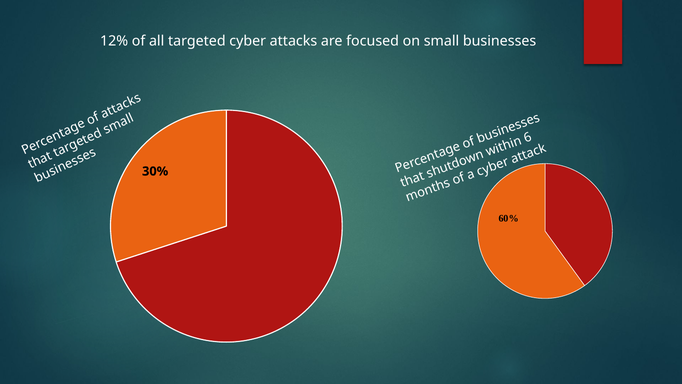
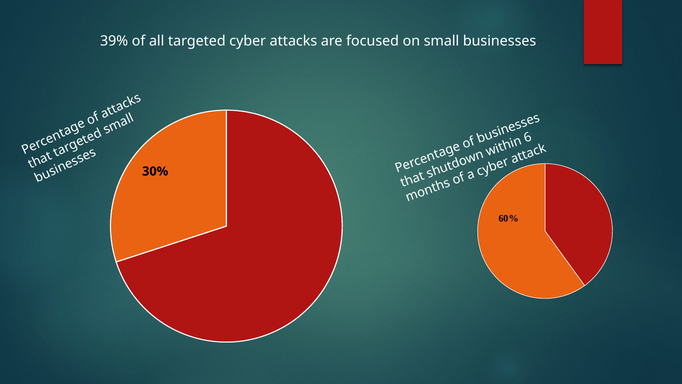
12%: 12% -> 39%
